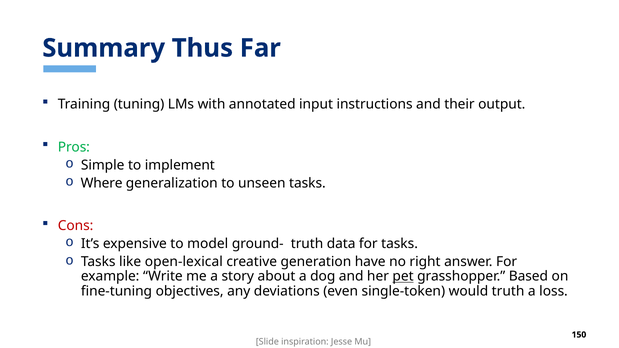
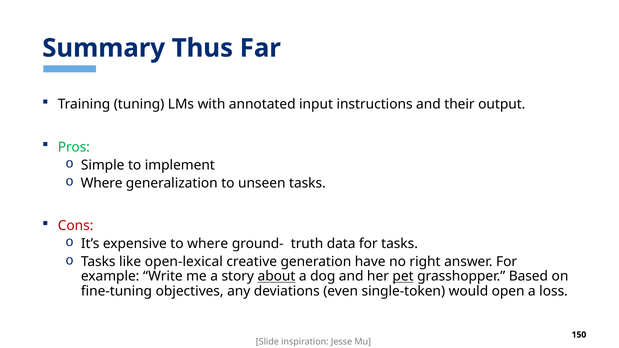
to model: model -> where
about underline: none -> present
would truth: truth -> open
